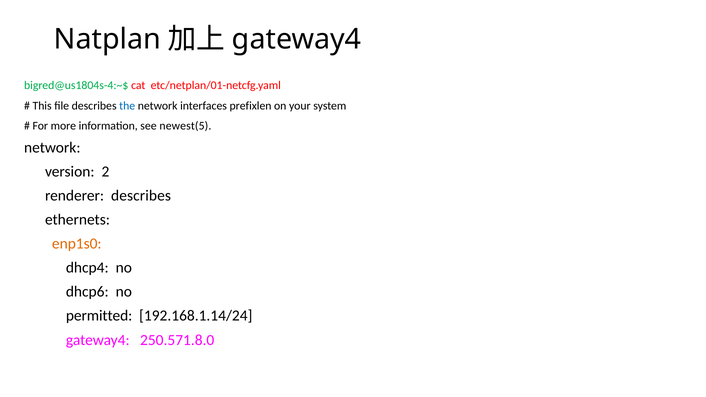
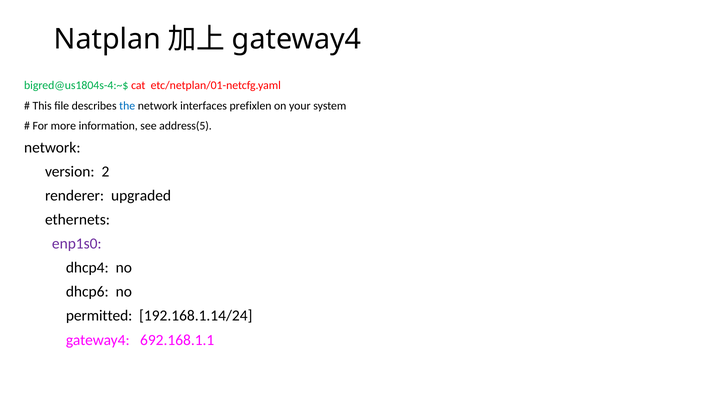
newest(5: newest(5 -> address(5
renderer describes: describes -> upgraded
enp1s0 colour: orange -> purple
250.571.8.0: 250.571.8.0 -> 692.168.1.1
